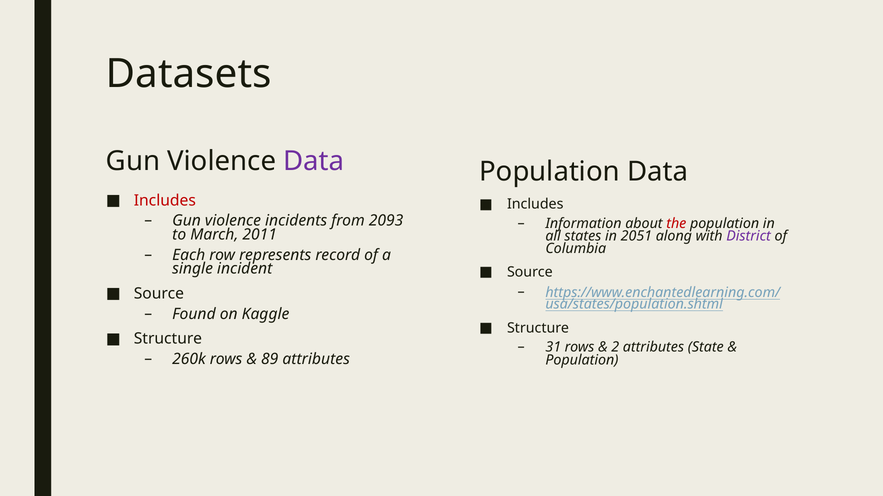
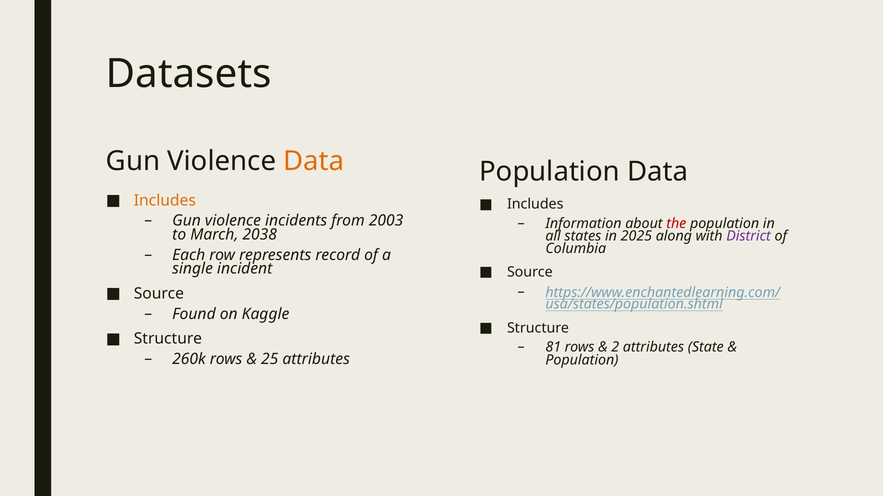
Data at (314, 161) colour: purple -> orange
Includes at (165, 201) colour: red -> orange
2093: 2093 -> 2003
2011: 2011 -> 2038
2051: 2051 -> 2025
31: 31 -> 81
89: 89 -> 25
